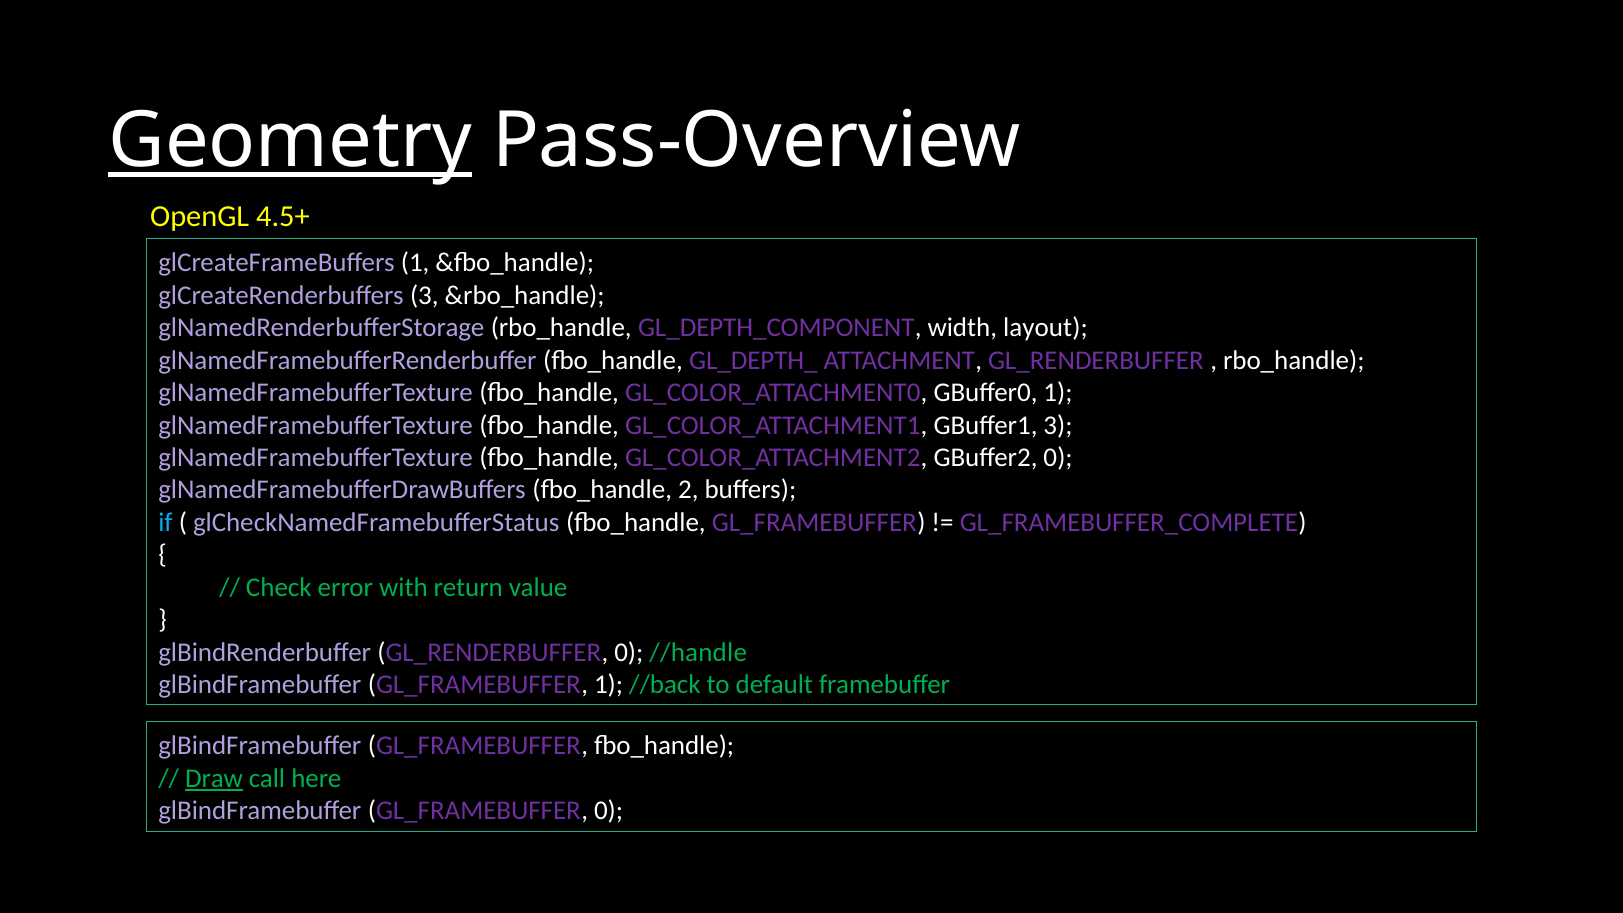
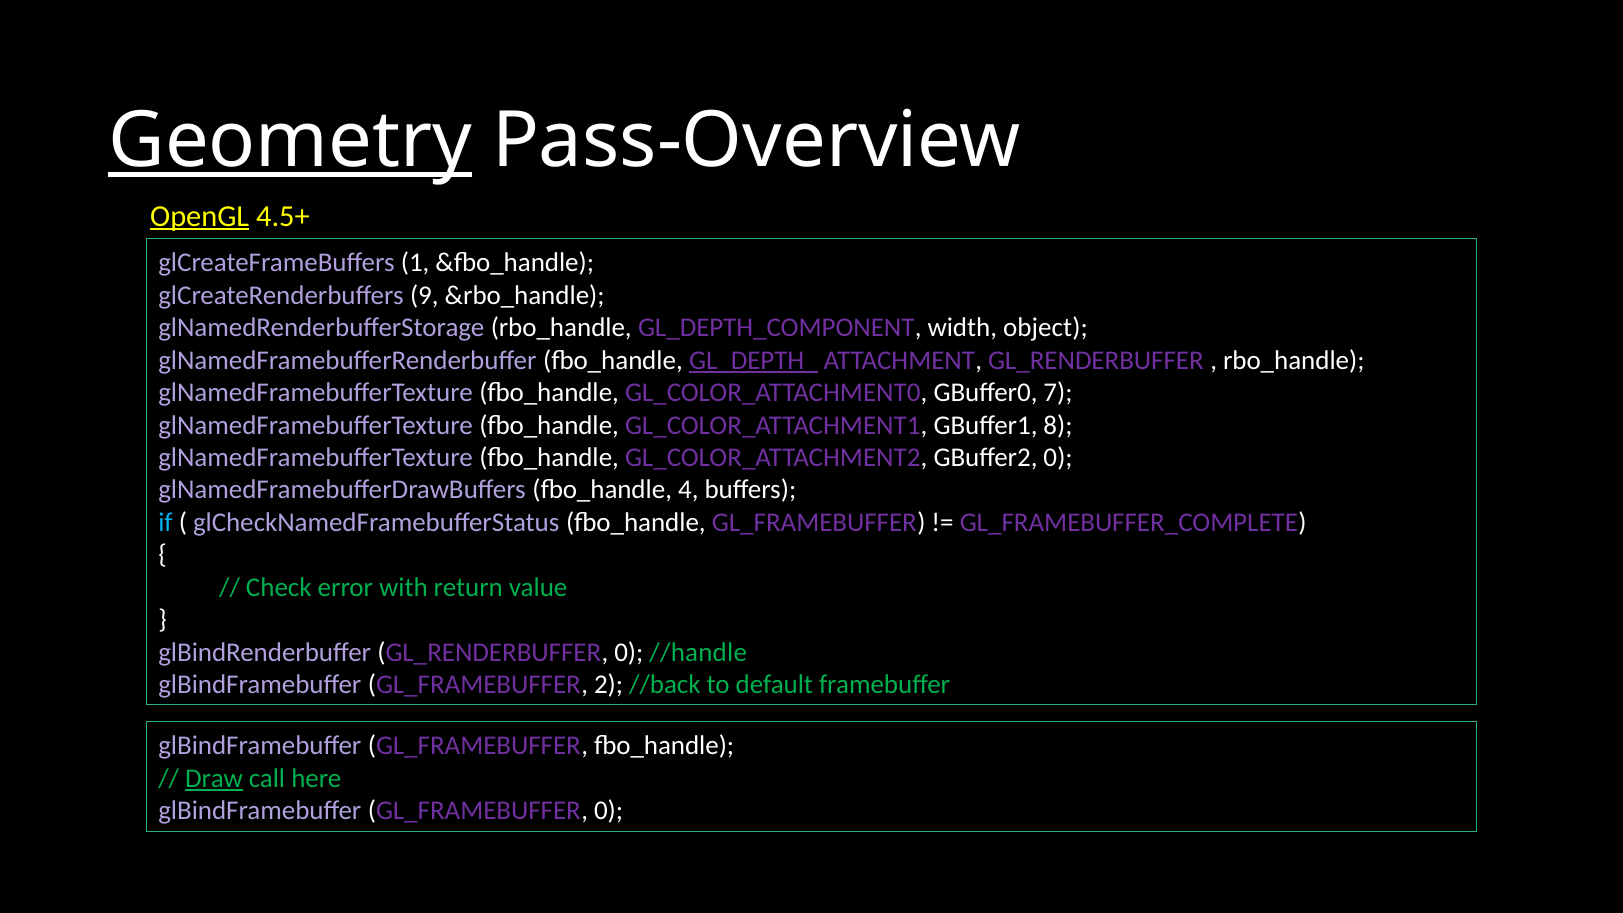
OpenGL underline: none -> present
glCreateRenderbuffers 3: 3 -> 9
layout: layout -> object
GL_DEPTH_ underline: none -> present
GBuffer0 1: 1 -> 7
GBuffer1 3: 3 -> 8
2: 2 -> 4
GL_FRAMEBUFFER 1: 1 -> 2
